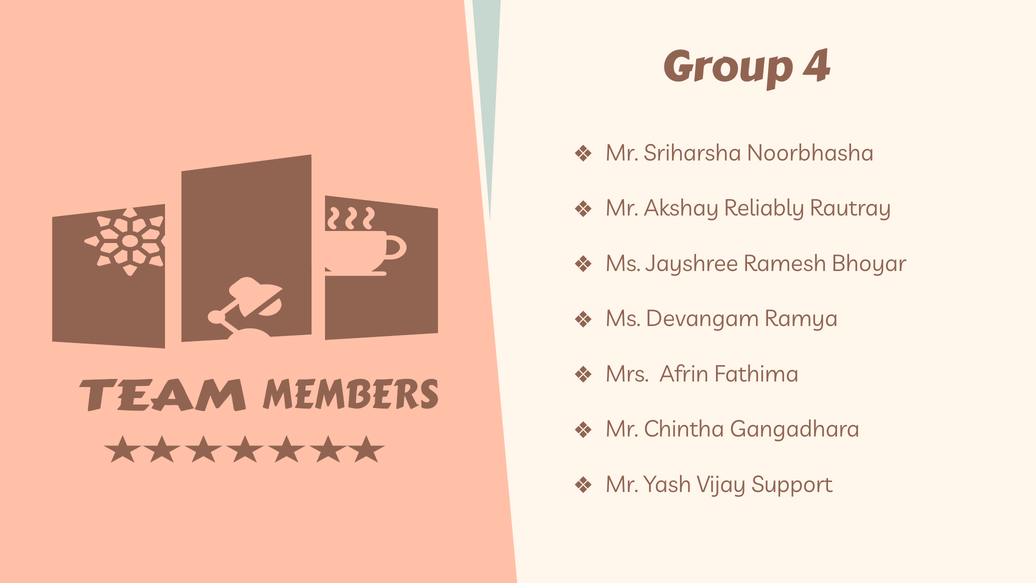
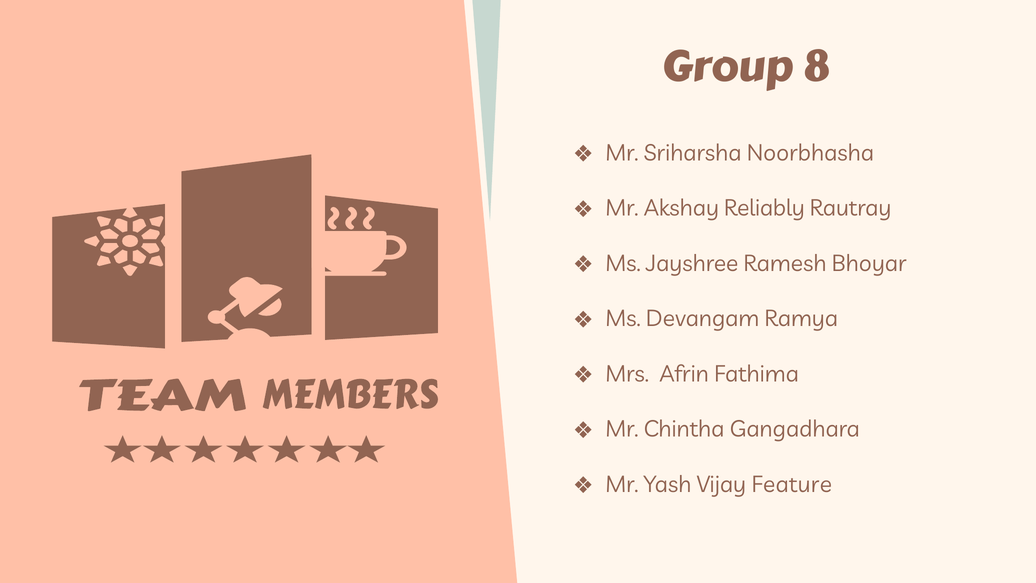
4: 4 -> 8
Support: Support -> Feature
